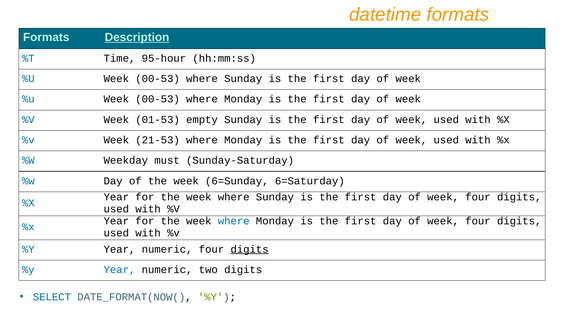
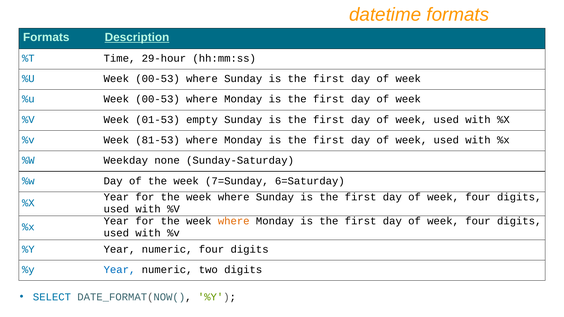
95-hour: 95-hour -> 29-hour
21-53: 21-53 -> 81-53
must: must -> none
6=Sunday: 6=Sunday -> 7=Sunday
where at (234, 221) colour: blue -> orange
digits at (250, 249) underline: present -> none
